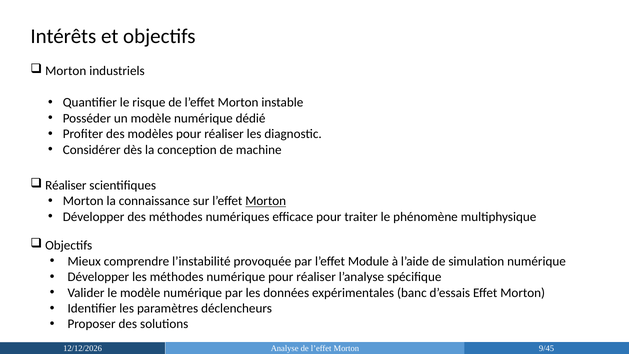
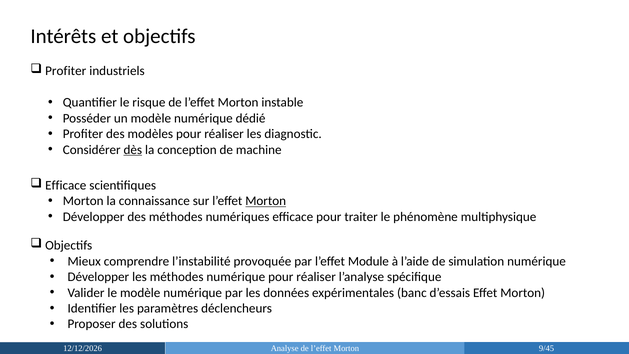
Morton at (66, 71): Morton -> Profiter
dès underline: none -> present
Réaliser at (66, 185): Réaliser -> Efficace
